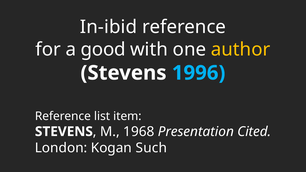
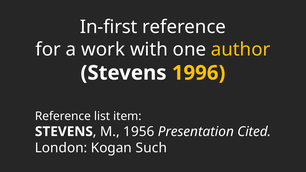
In-ibid: In-ibid -> In-first
good: good -> work
1996 colour: light blue -> yellow
1968: 1968 -> 1956
